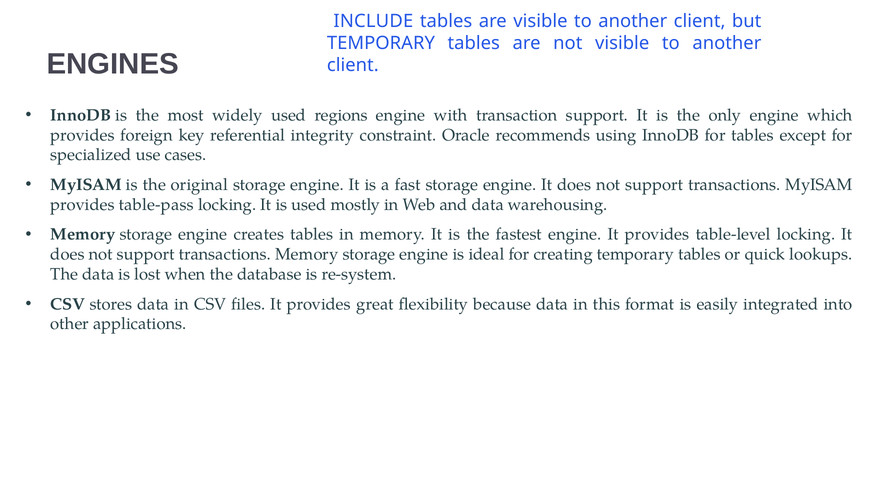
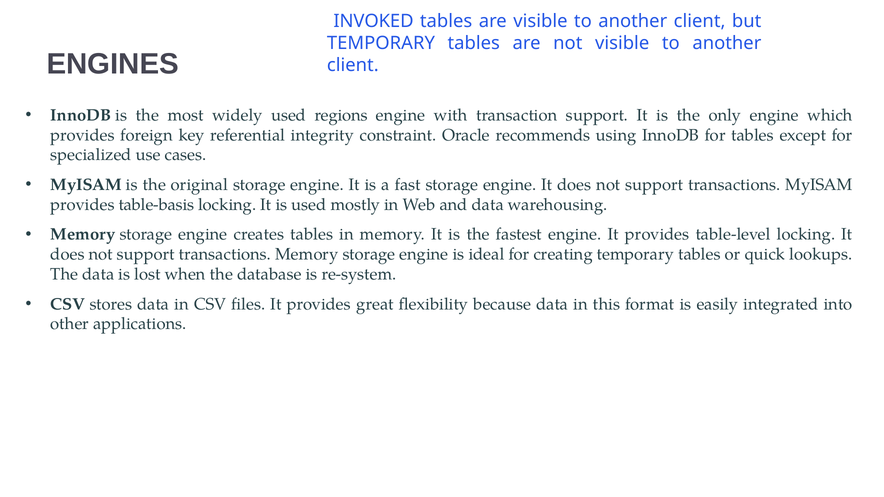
INCLUDE: INCLUDE -> INVOKED
table-pass: table-pass -> table-basis
